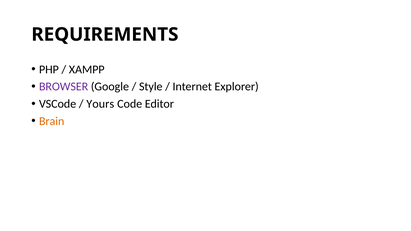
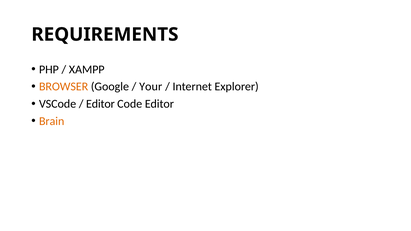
BROWSER colour: purple -> orange
Style: Style -> Your
Yours at (100, 104): Yours -> Editor
